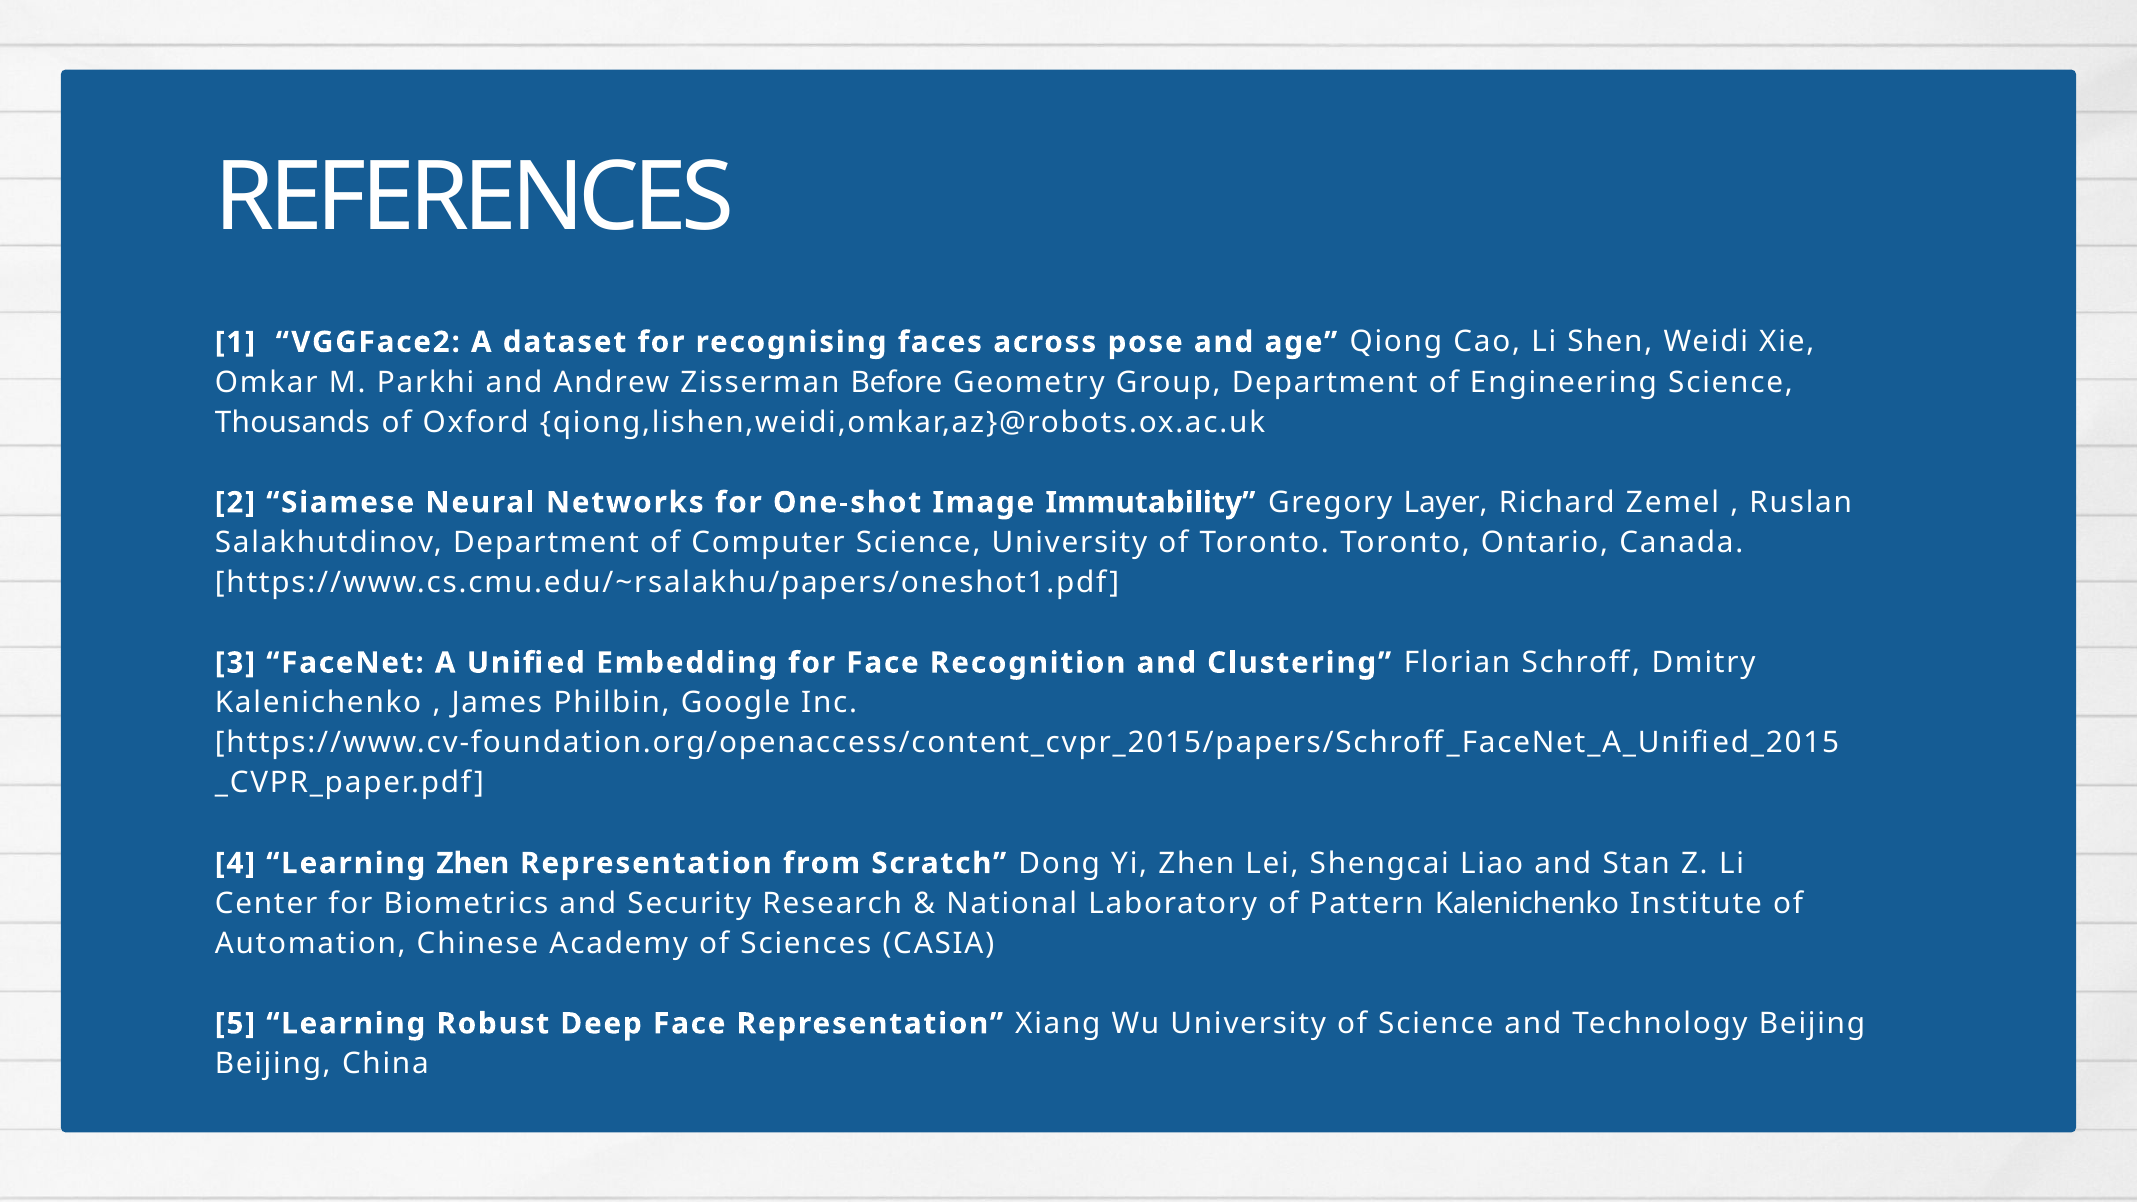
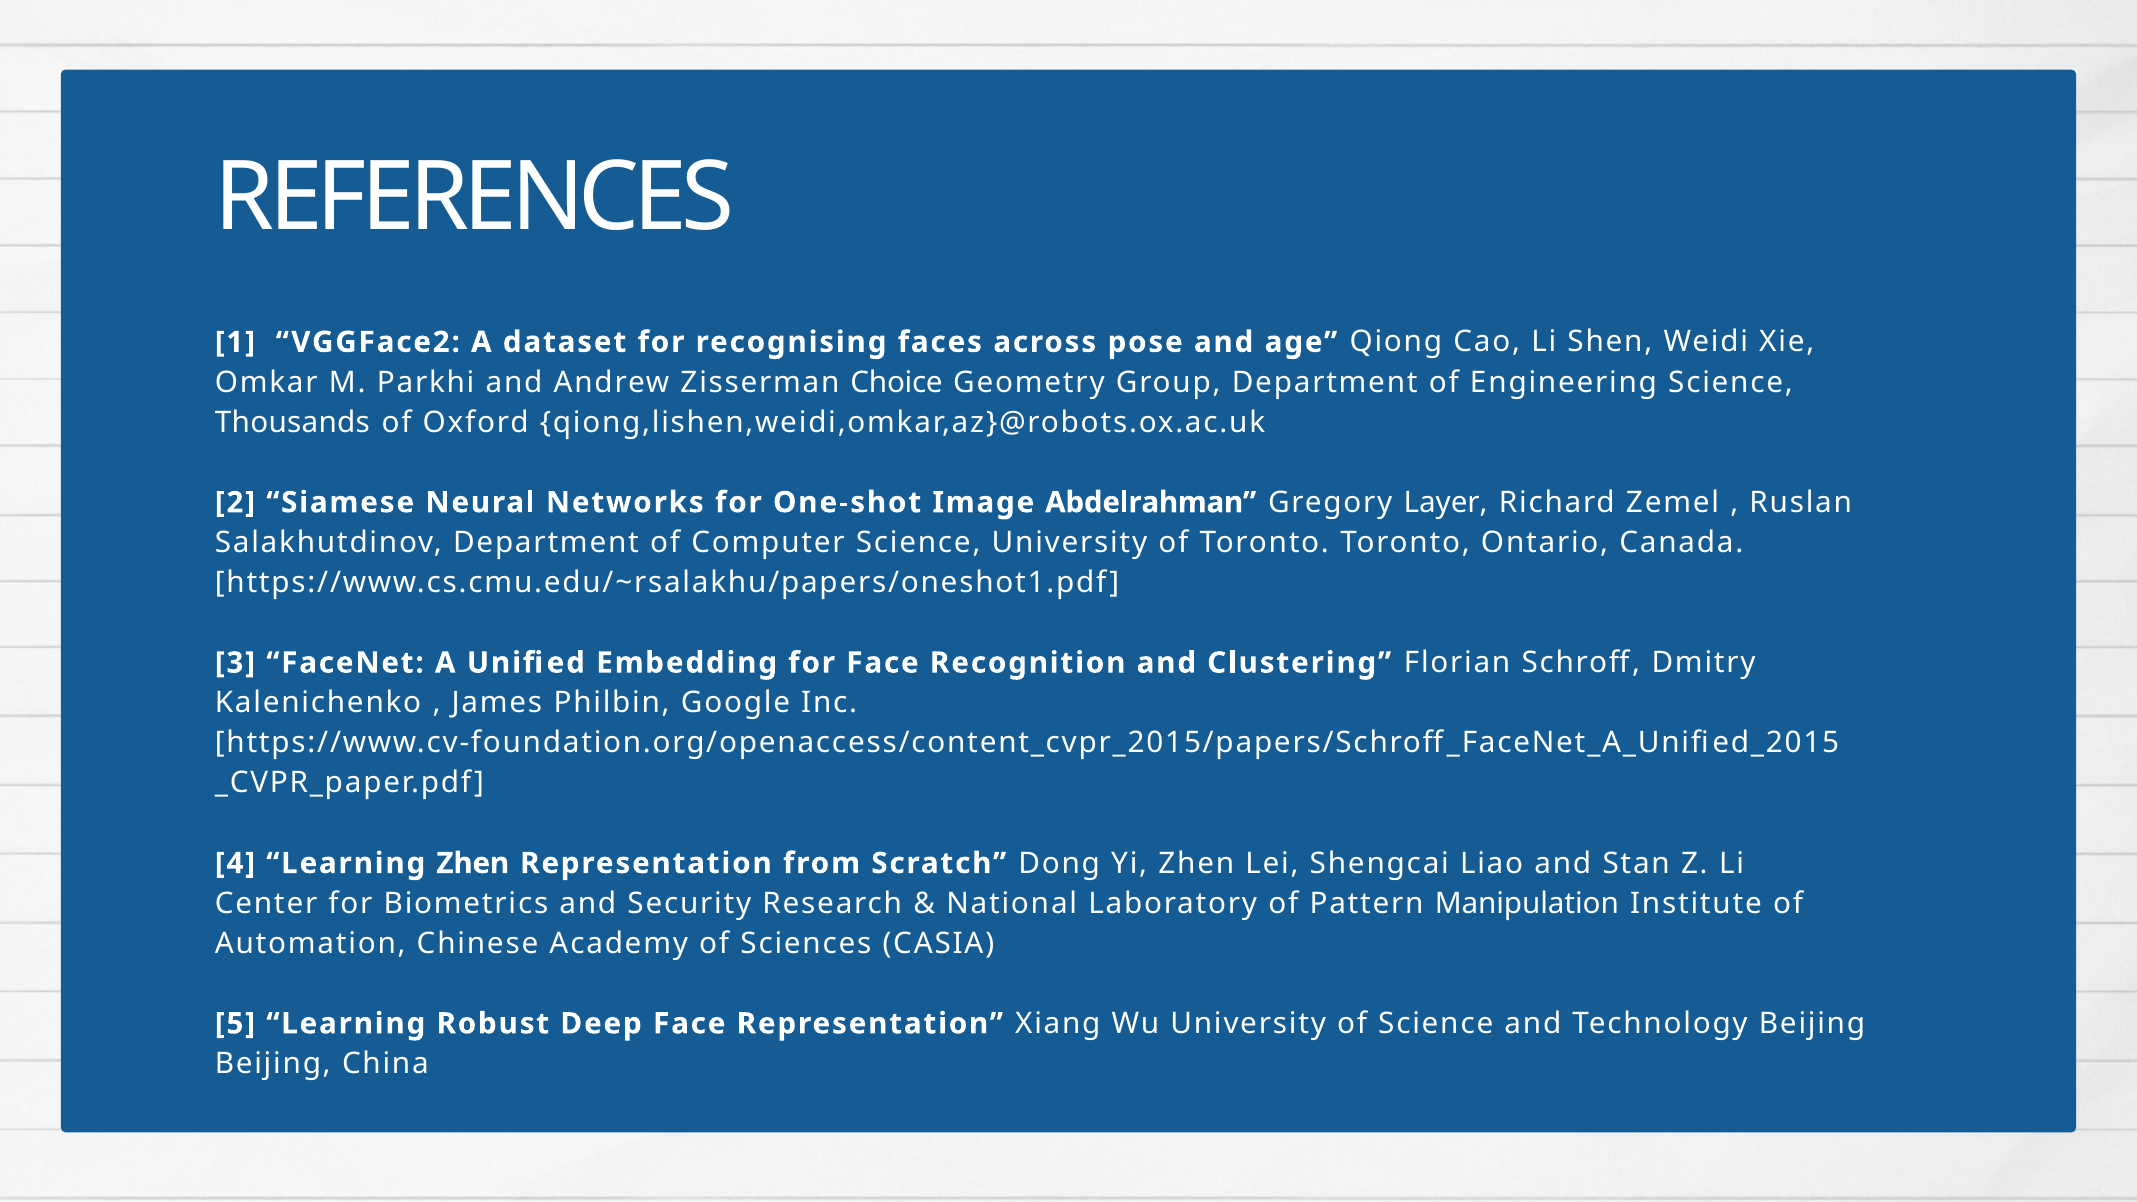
Before: Before -> Choice
Immutability: Immutability -> Abdelrahman
Pattern Kalenichenko: Kalenichenko -> Manipulation
